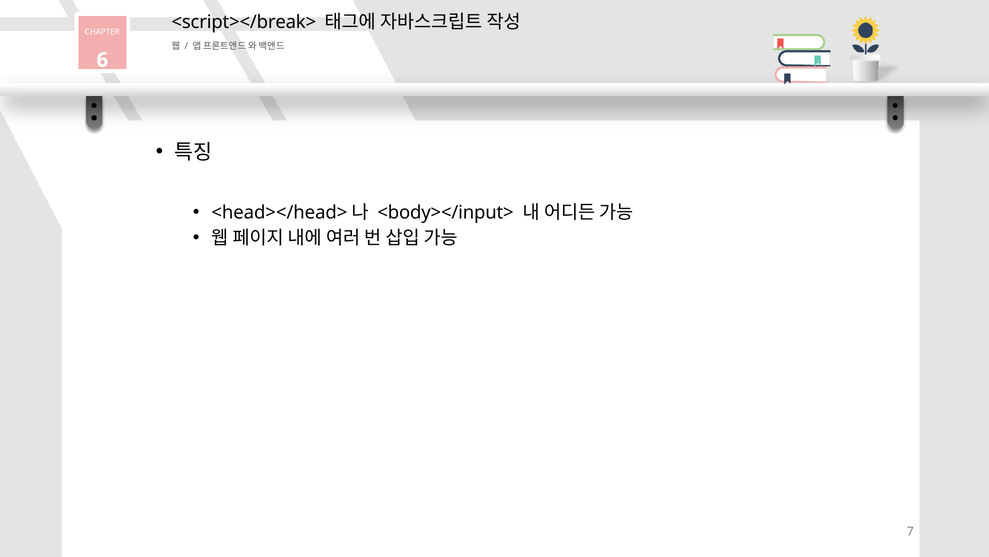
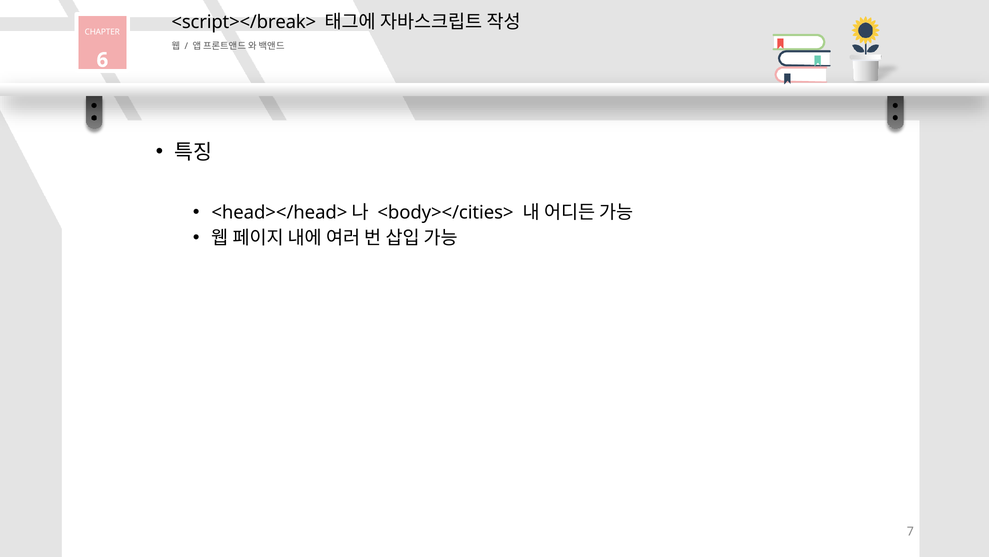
<body></input>: <body></input> -> <body></cities>
